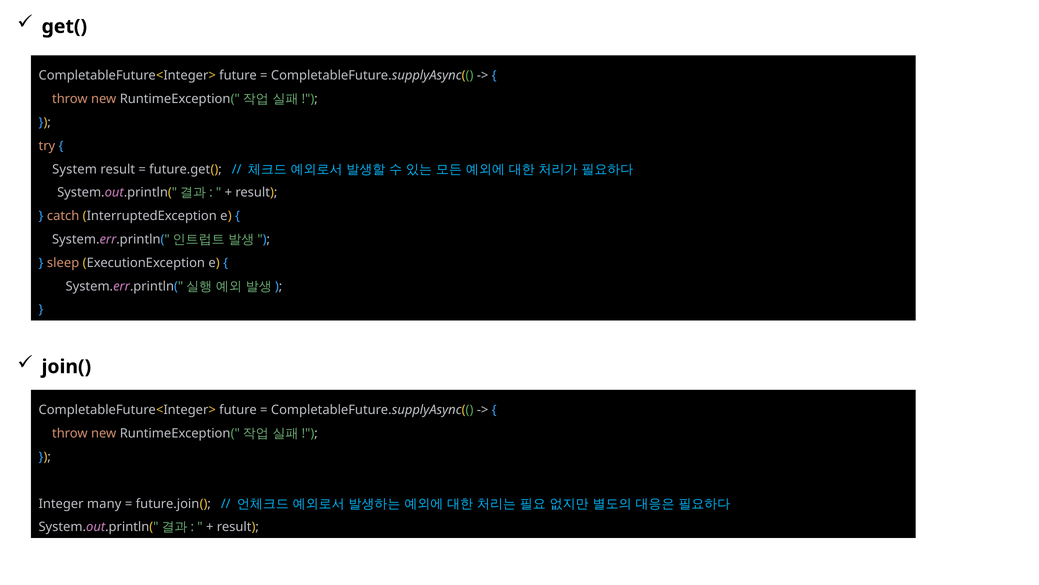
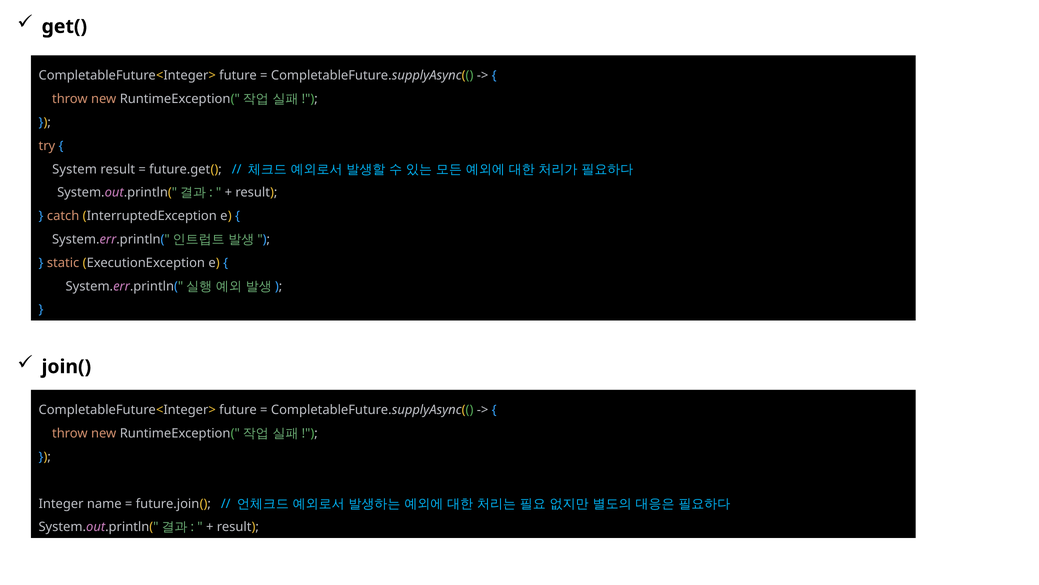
sleep: sleep -> static
many: many -> name
